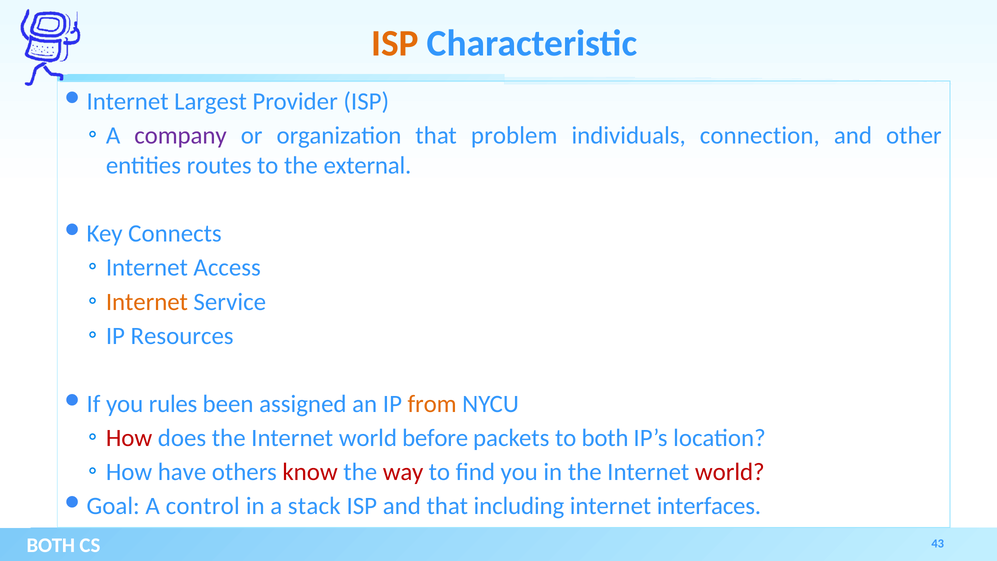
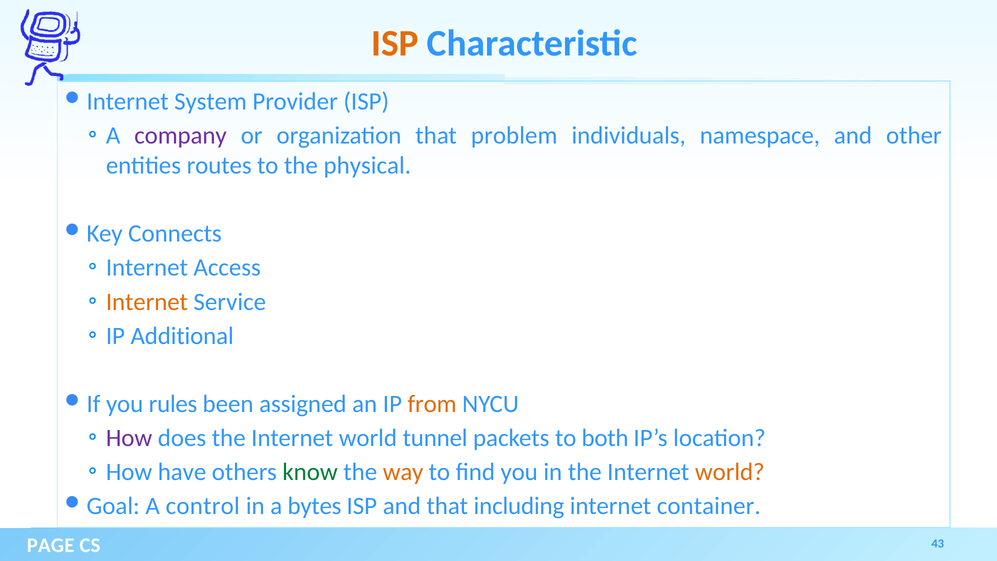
Largest: Largest -> System
connection: connection -> namespace
external: external -> physical
Resources: Resources -> Additional
How at (129, 438) colour: red -> purple
before: before -> tunnel
know colour: red -> green
way colour: red -> orange
world at (730, 472) colour: red -> orange
stack: stack -> bytes
interfaces: interfaces -> container
BOTH at (51, 545): BOTH -> PAGE
